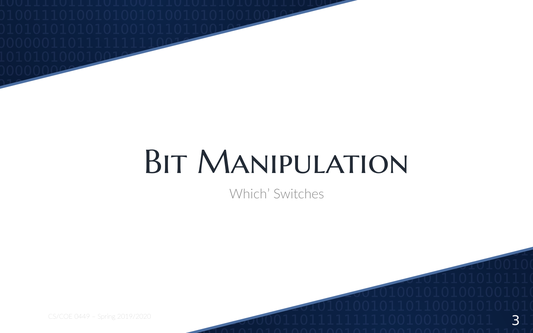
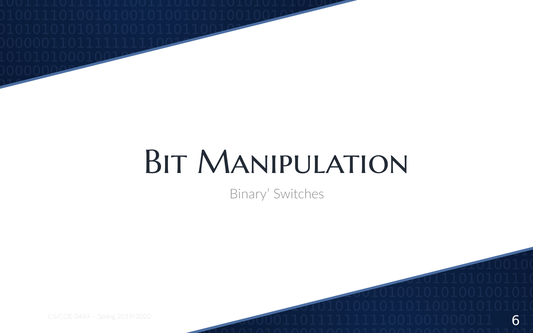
Which: Which -> Binary
3: 3 -> 6
